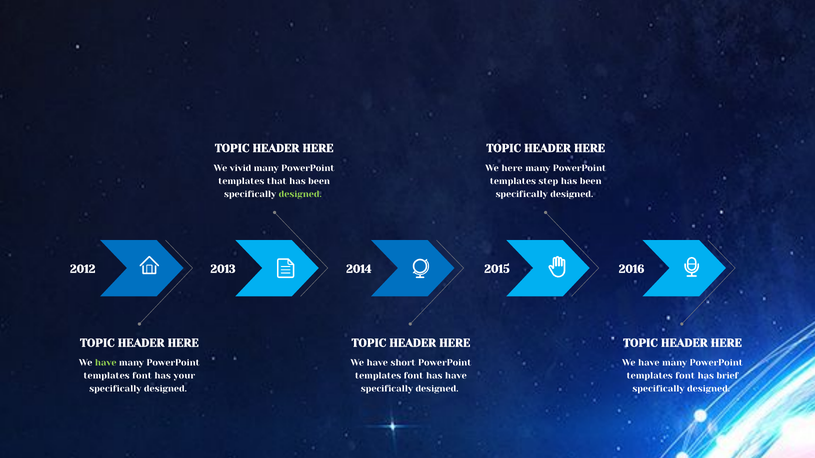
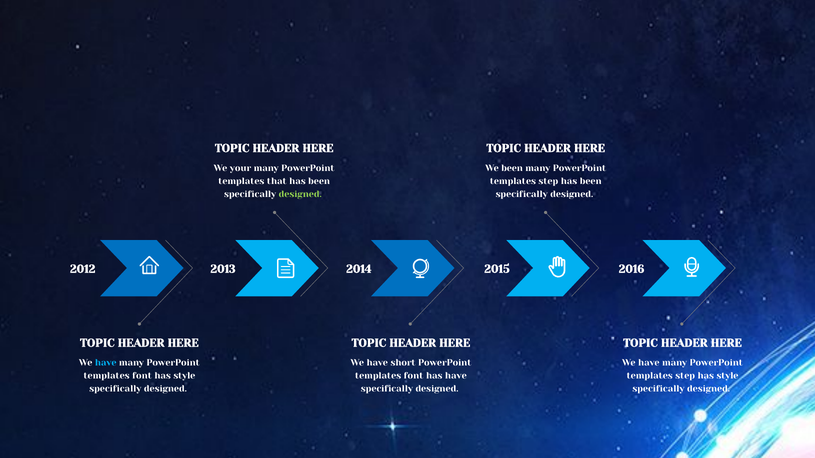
vivid: vivid -> your
We here: here -> been
have at (106, 363) colour: light green -> light blue
your at (184, 376): your -> style
font at (685, 376): font -> step
brief at (728, 376): brief -> style
